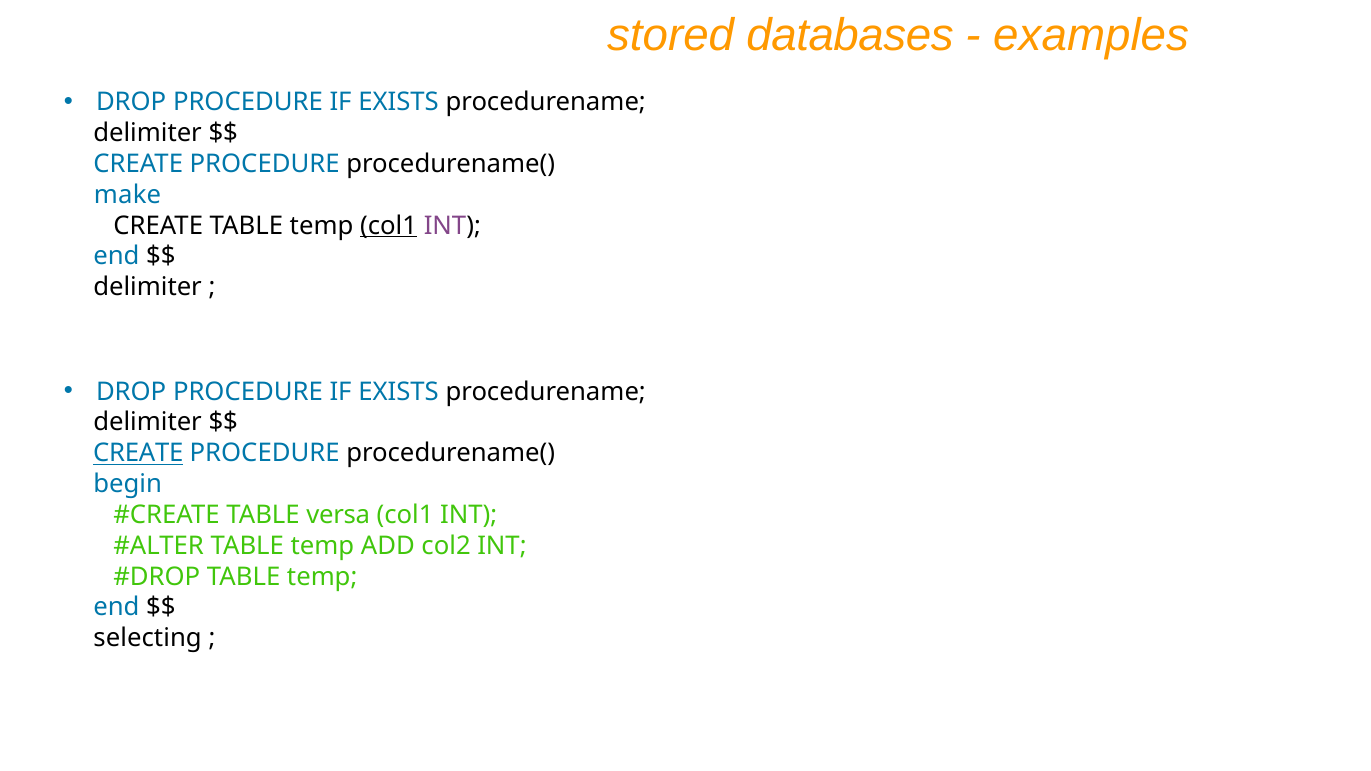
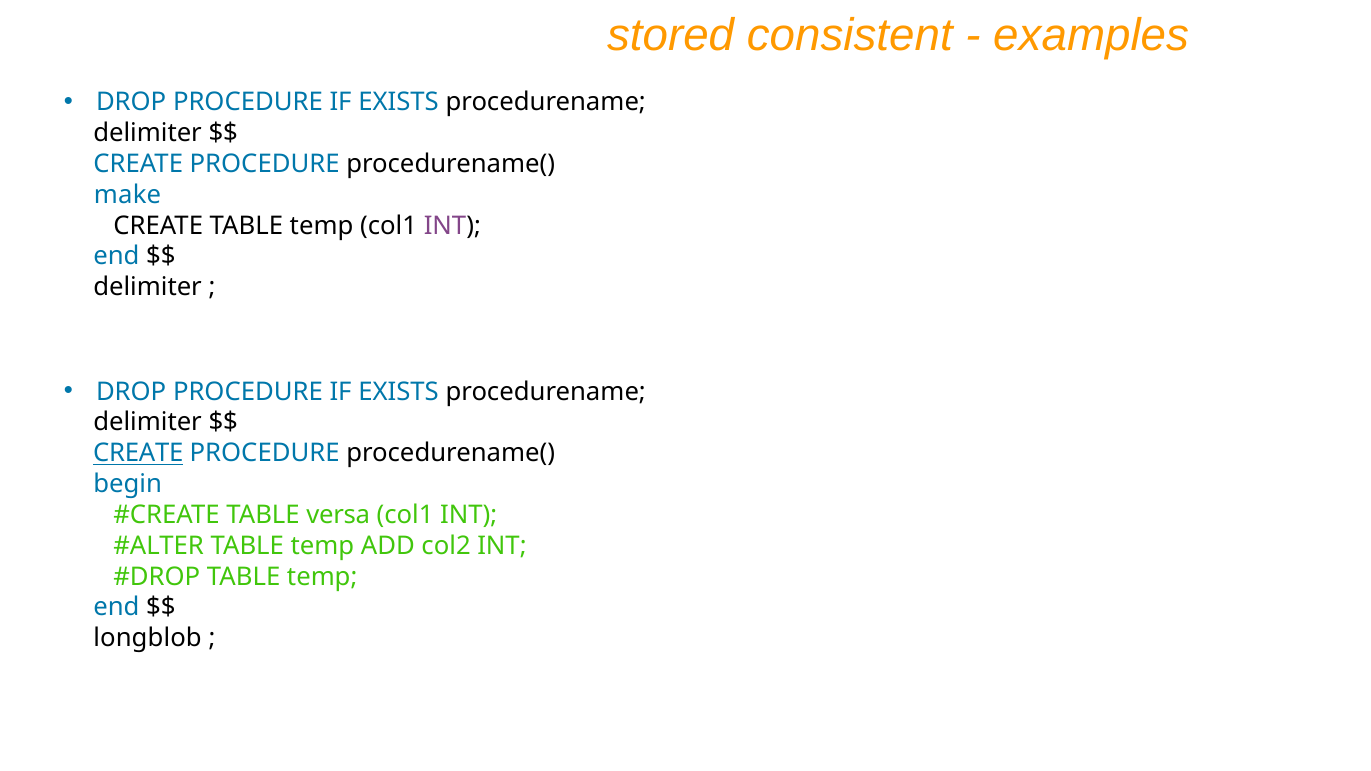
databases: databases -> consistent
col1 at (389, 226) underline: present -> none
selecting: selecting -> longblob
